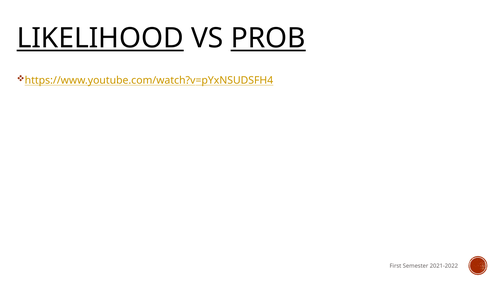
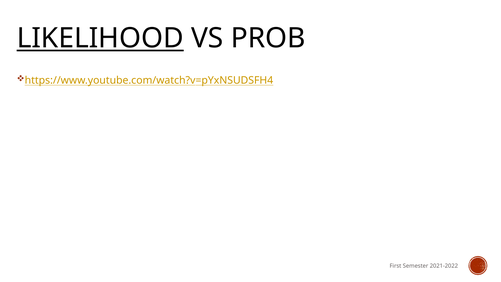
PROB underline: present -> none
